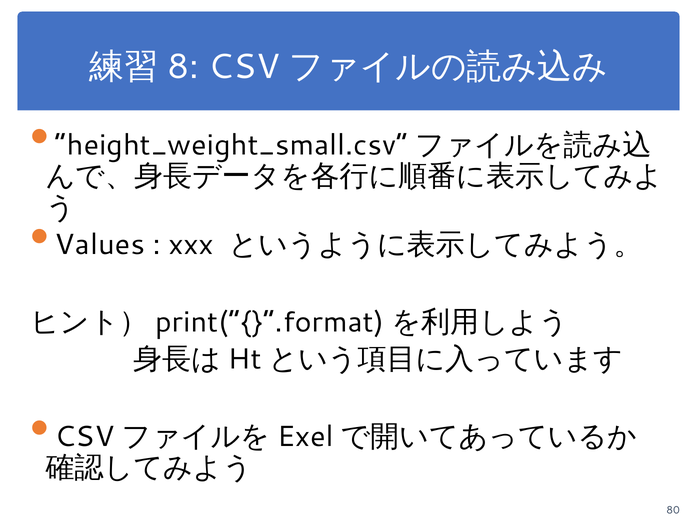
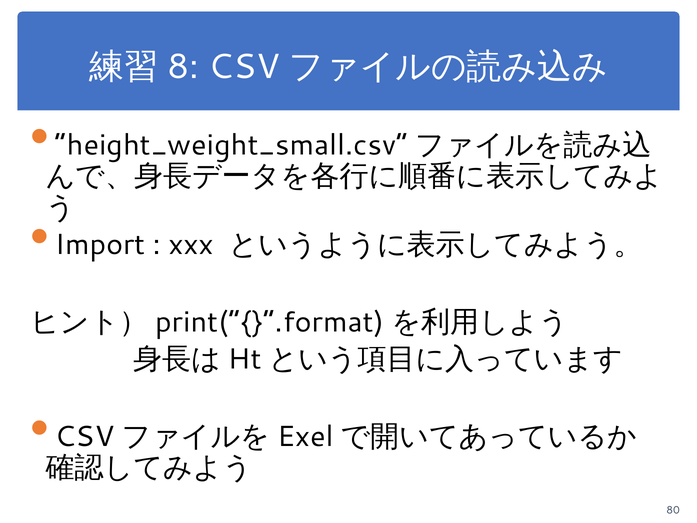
Values: Values -> Import
